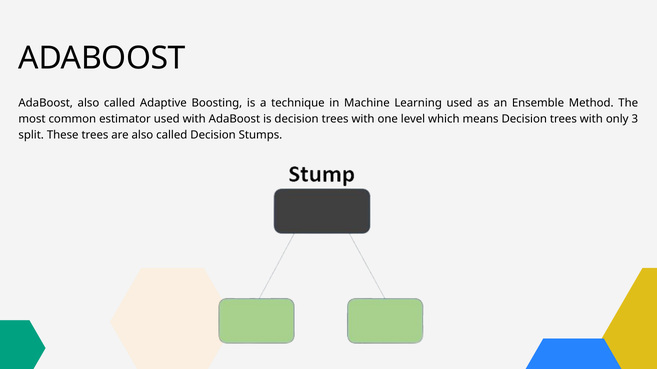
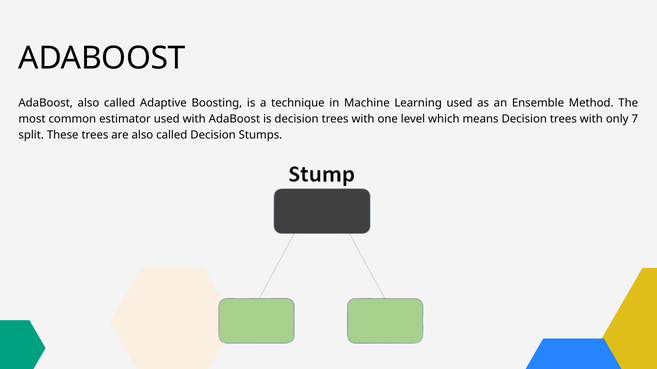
3: 3 -> 7
